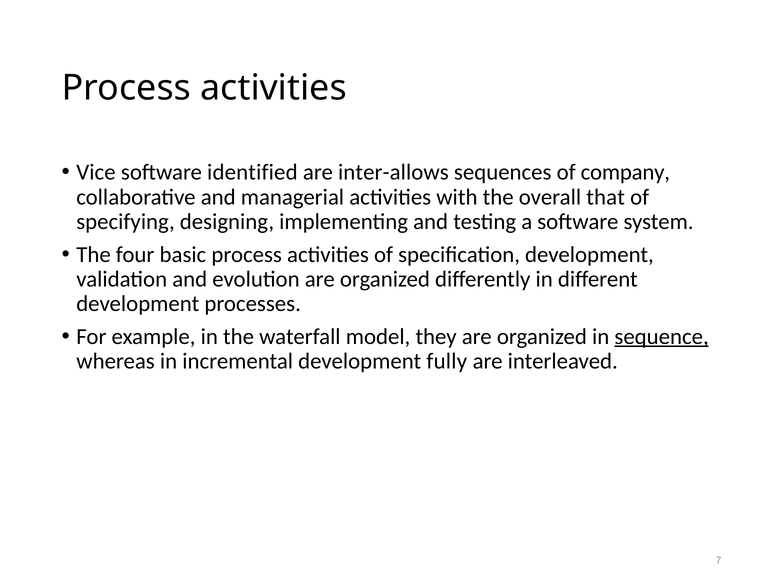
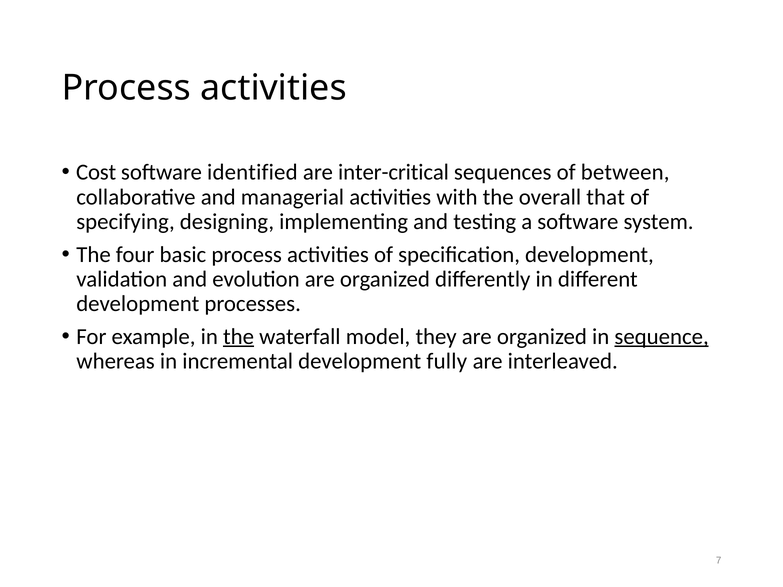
Vice: Vice -> Cost
inter-allows: inter-allows -> inter-critical
company: company -> between
the at (239, 337) underline: none -> present
